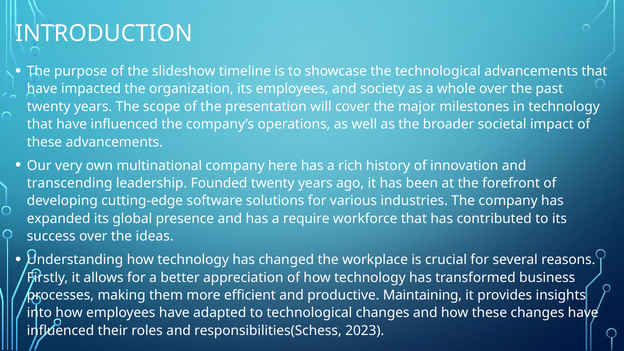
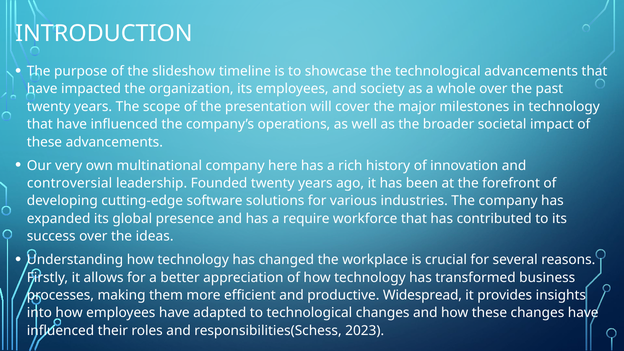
transcending: transcending -> controversial
Maintaining: Maintaining -> Widespread
